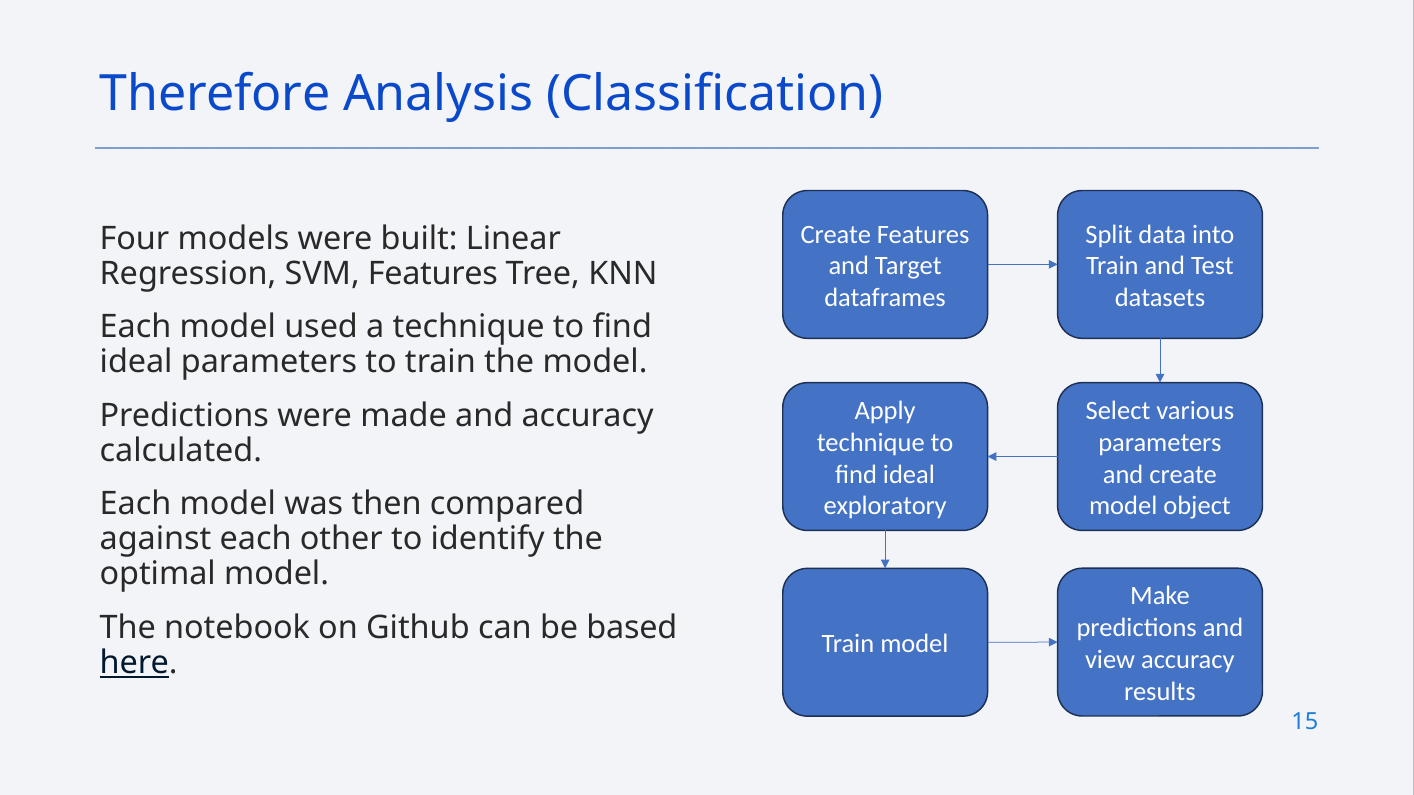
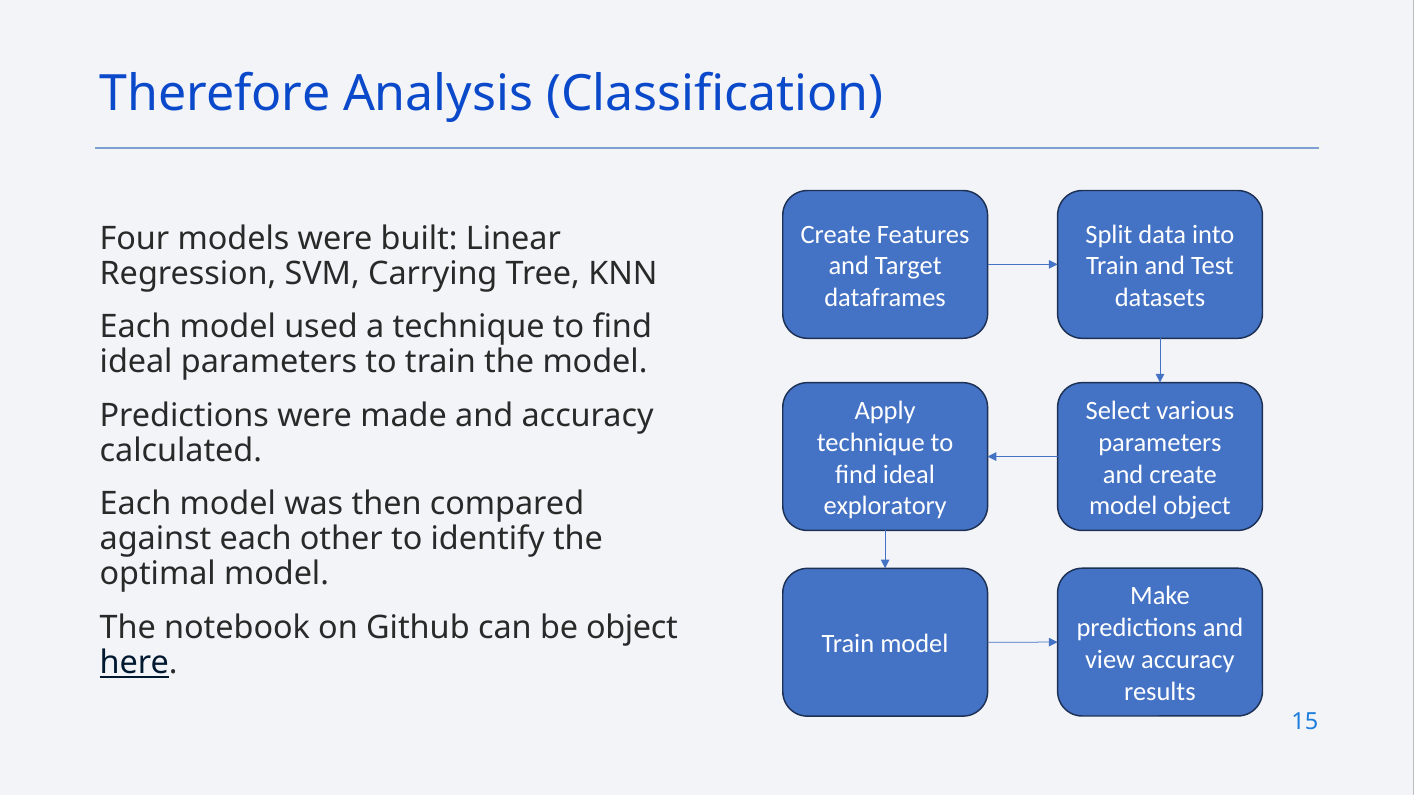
SVM Features: Features -> Carrying
be based: based -> object
